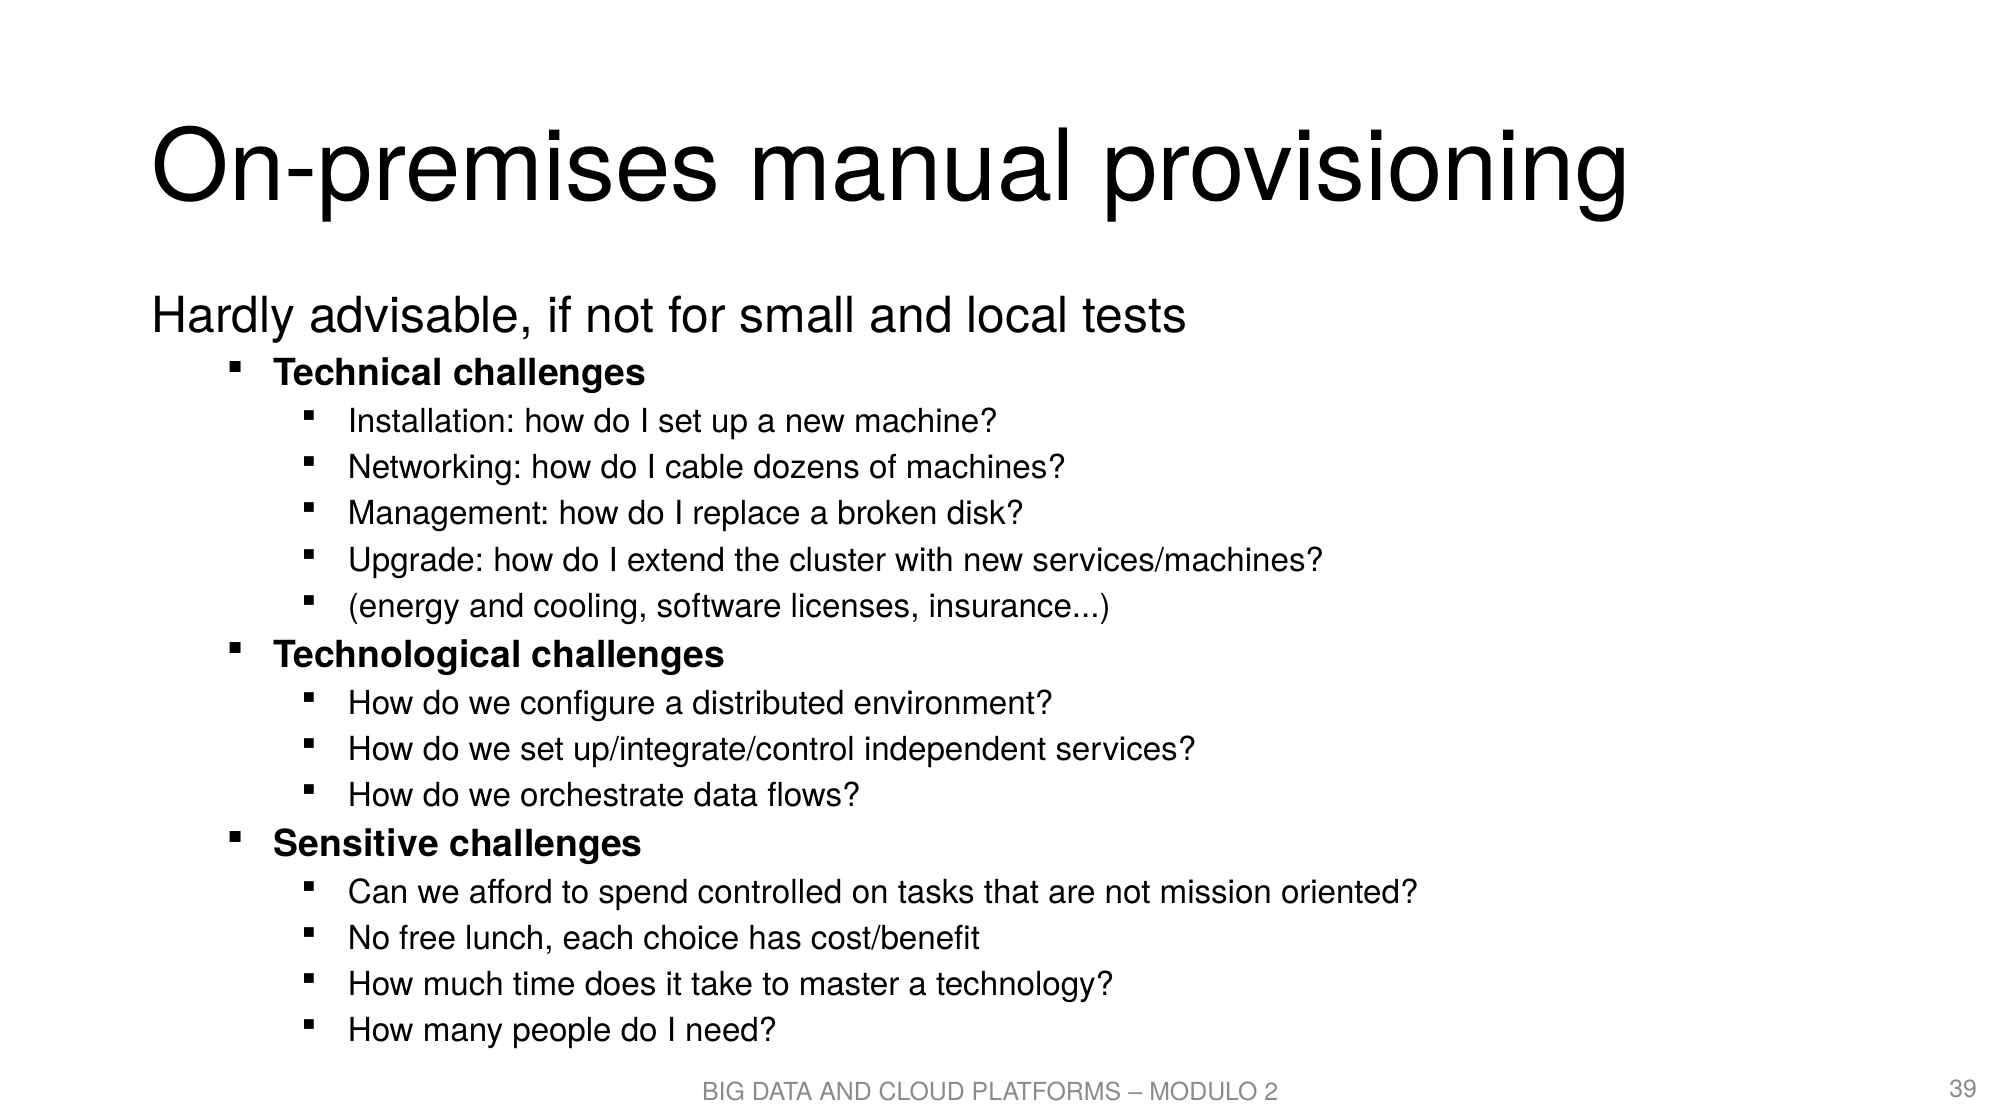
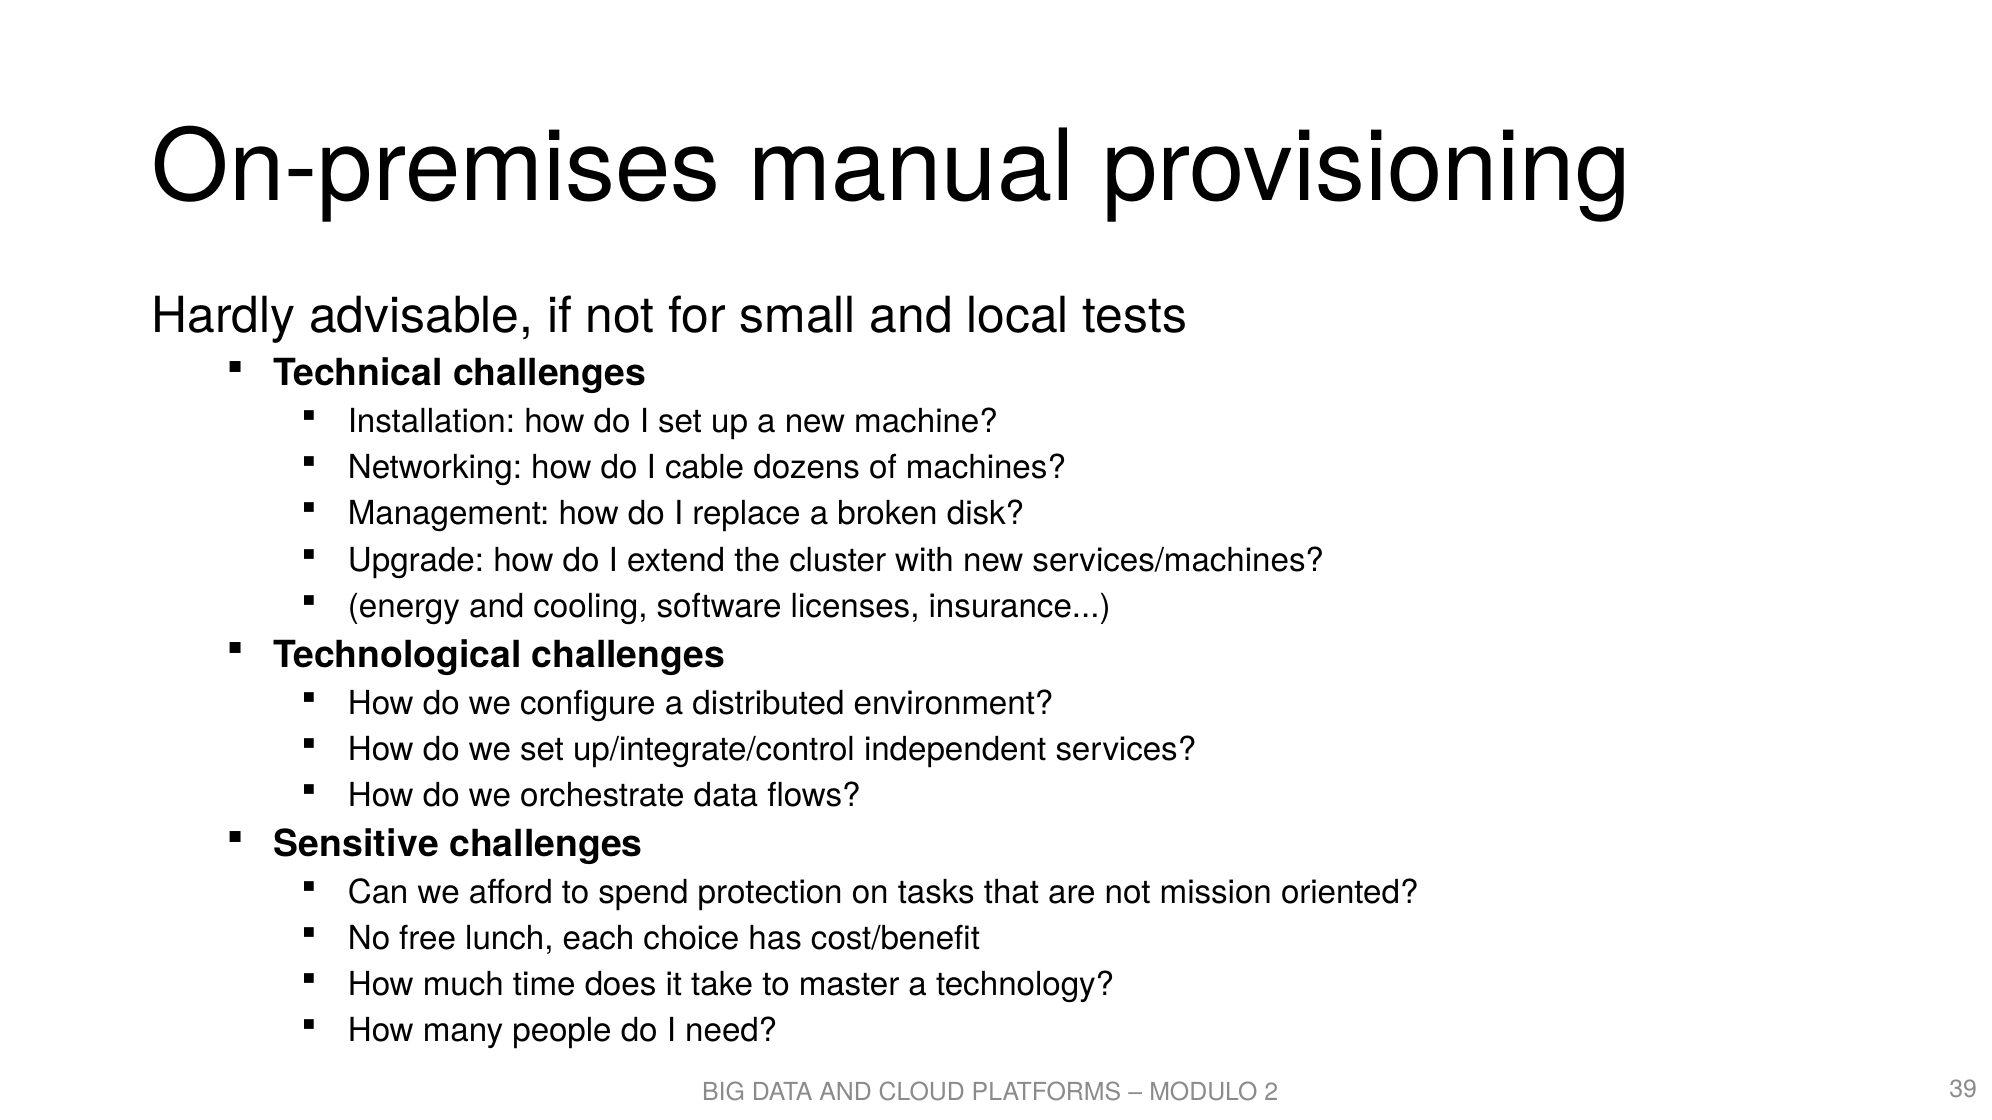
controlled: controlled -> protection
